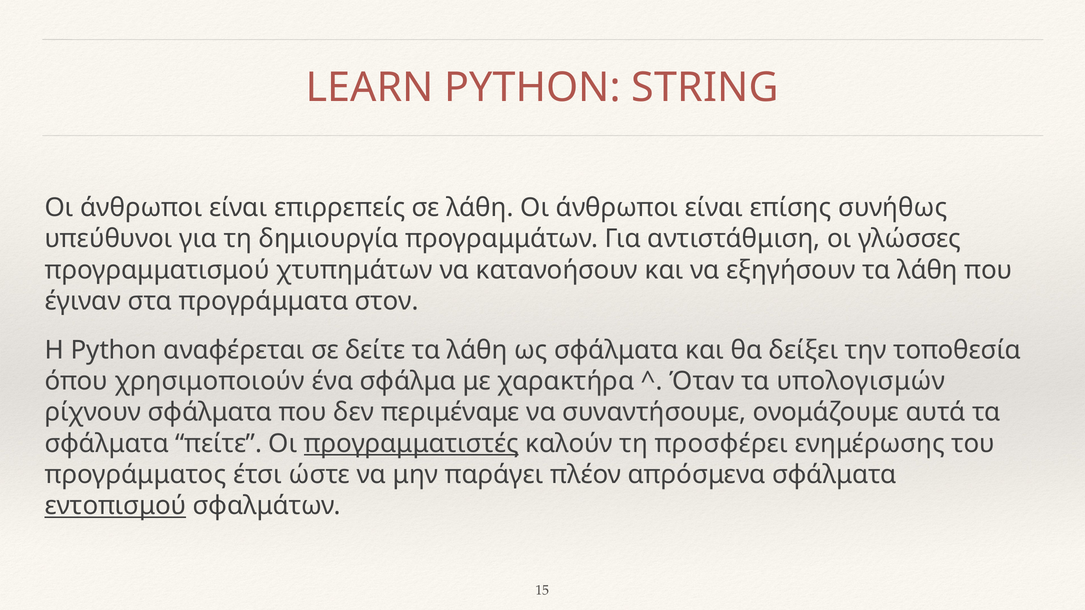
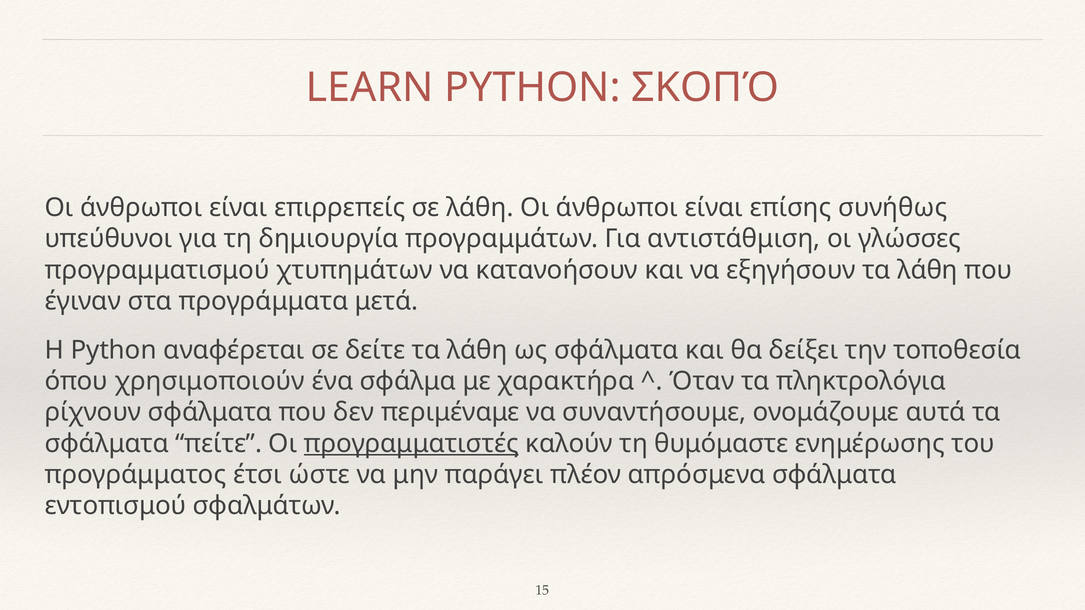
STRING: STRING -> ΣΚΟΠΌ
στον: στον -> μετά
υπολογισμών: υπολογισμών -> πληκτρολόγια
προσφέρει: προσφέρει -> θυμόμαστε
εντοπισμού underline: present -> none
